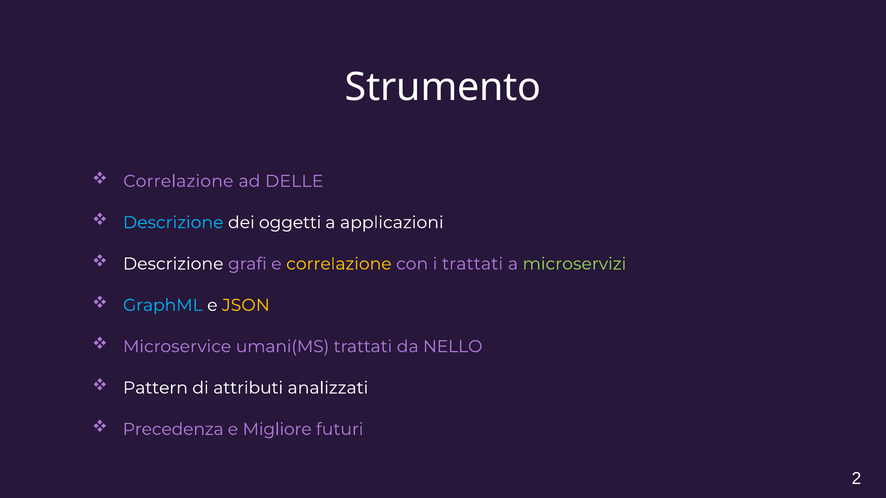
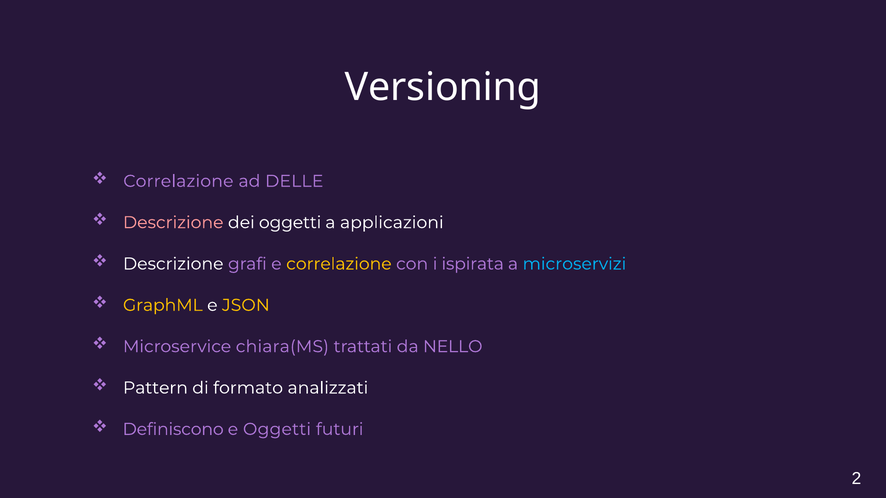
Strumento: Strumento -> Versioning
Descrizione at (173, 223) colour: light blue -> pink
i trattati: trattati -> ispirata
microservizi colour: light green -> light blue
GraphML colour: light blue -> yellow
umani(MS: umani(MS -> chiara(MS
attributi: attributi -> formato
Precedenza: Precedenza -> Definiscono
e Migliore: Migliore -> Oggetti
